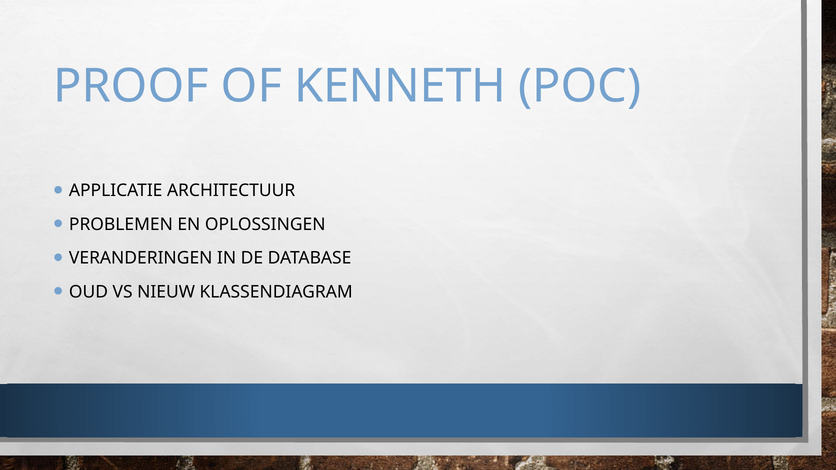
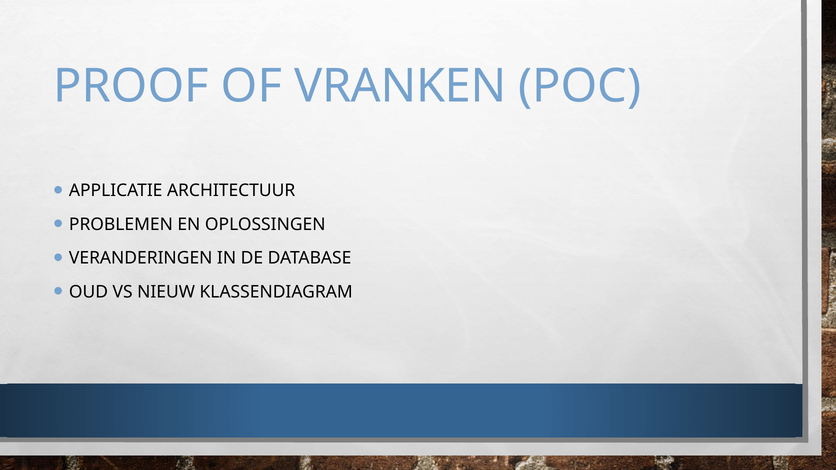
KENNETH: KENNETH -> VRANKEN
